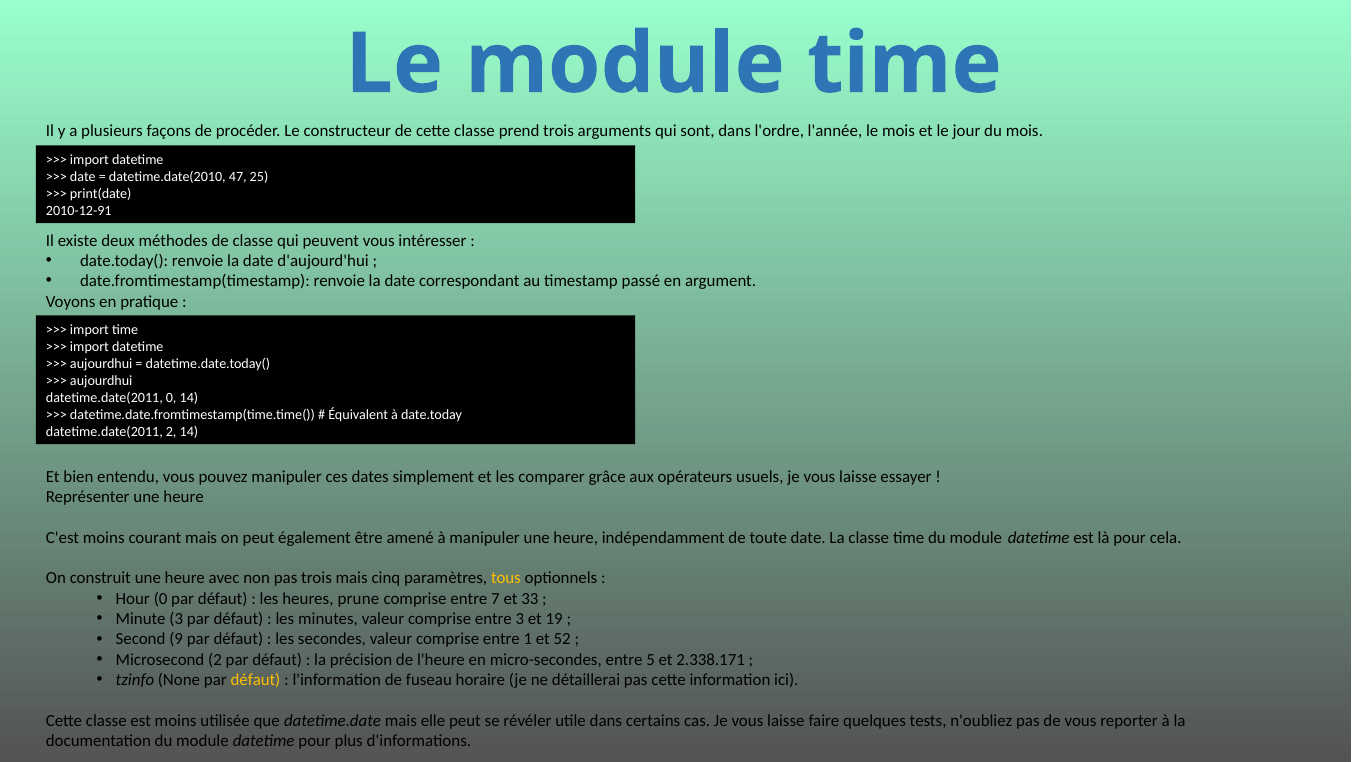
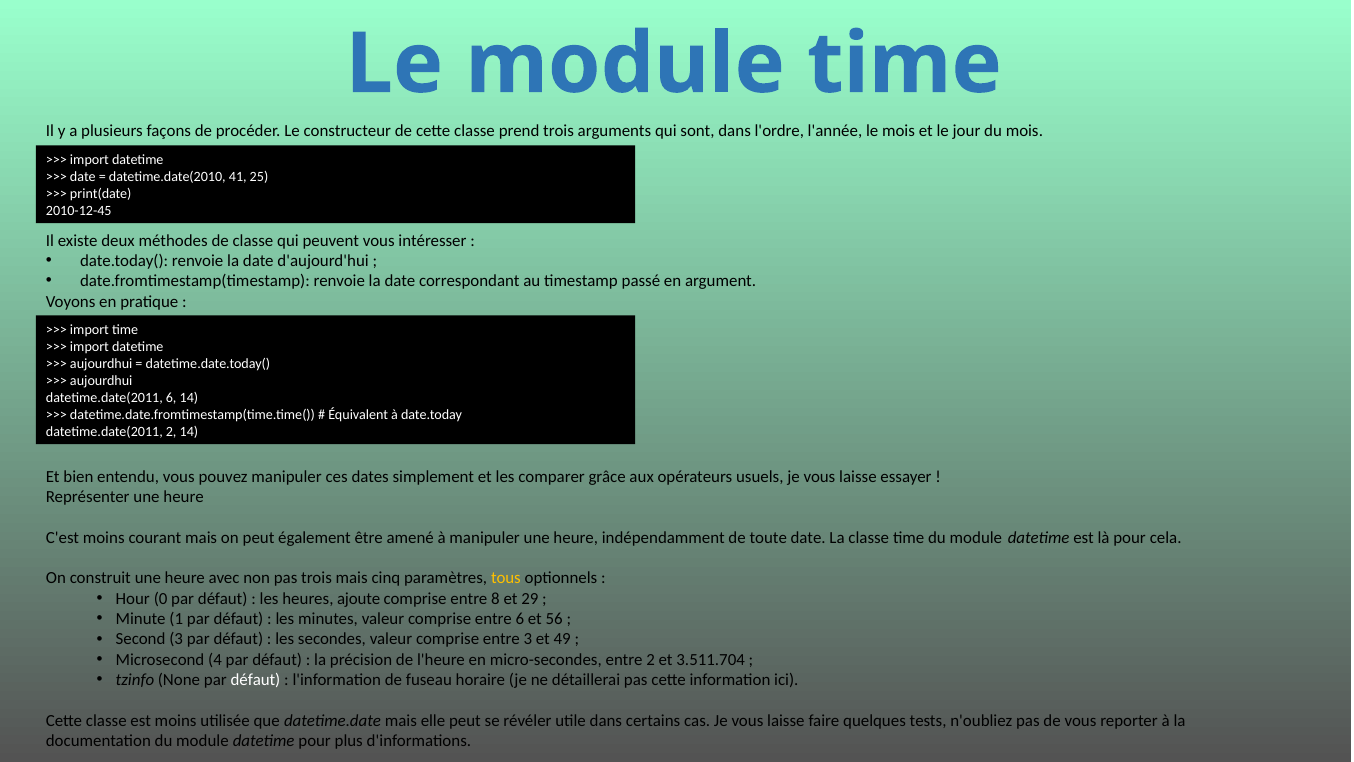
47: 47 -> 41
2010-12-91: 2010-12-91 -> 2010-12-45
datetime.date(2011 0: 0 -> 6
prune: prune -> ajoute
7: 7 -> 8
33: 33 -> 29
Minute 3: 3 -> 1
entre 3: 3 -> 6
19: 19 -> 56
Second 9: 9 -> 3
entre 1: 1 -> 3
52: 52 -> 49
Microsecond 2: 2 -> 4
entre 5: 5 -> 2
2.338.171: 2.338.171 -> 3.511.704
défaut at (256, 680) colour: yellow -> white
